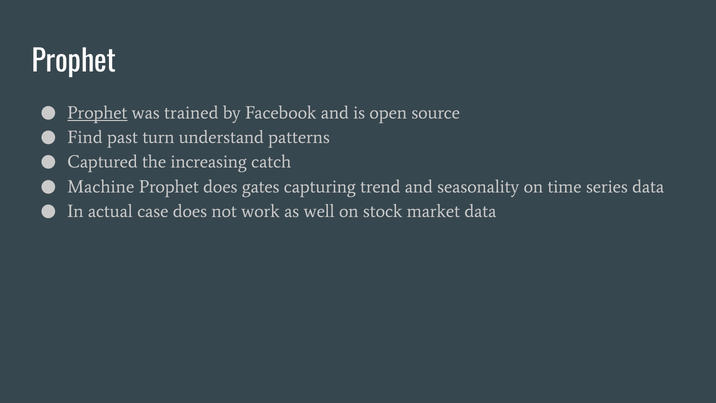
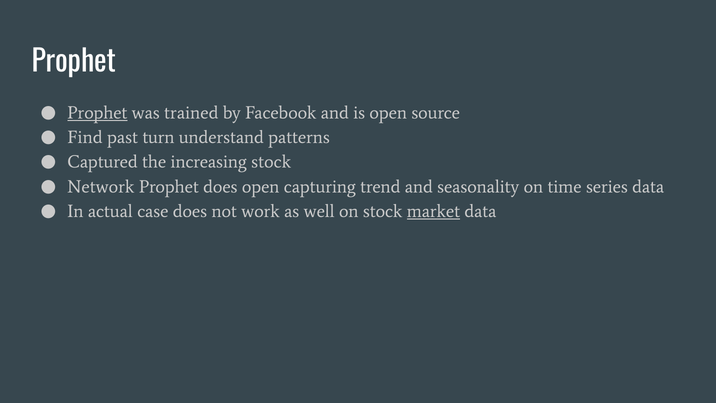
increasing catch: catch -> stock
Machine: Machine -> Network
does gates: gates -> open
market underline: none -> present
